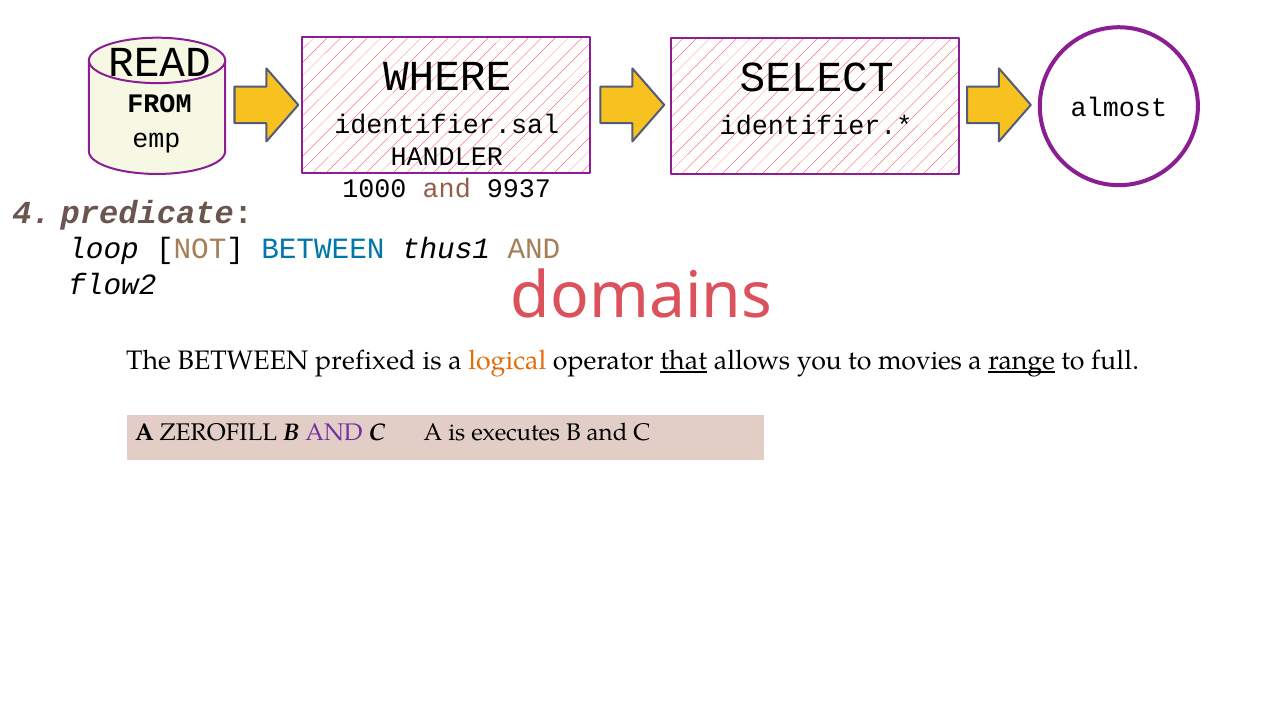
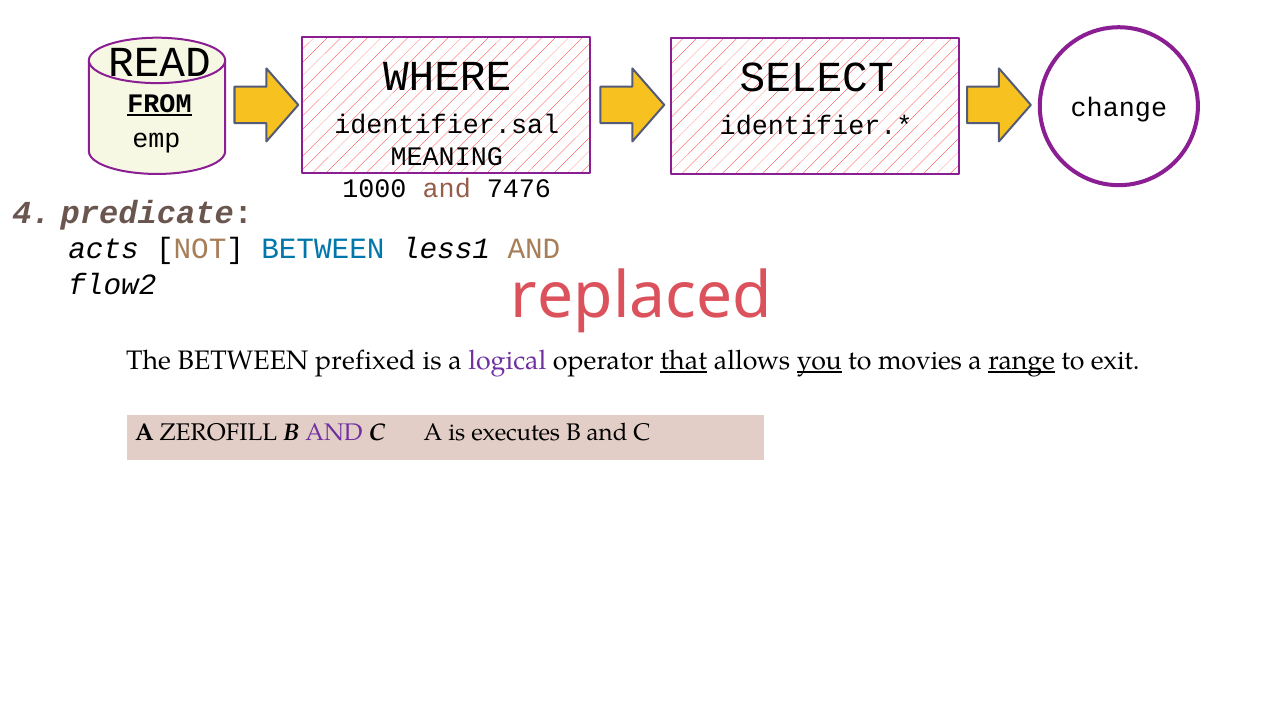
FROM underline: none -> present
almost: almost -> change
HANDLER: HANDLER -> MEANING
9937: 9937 -> 7476
loop: loop -> acts
thus1: thus1 -> less1
domains: domains -> replaced
logical colour: orange -> purple
you underline: none -> present
full: full -> exit
